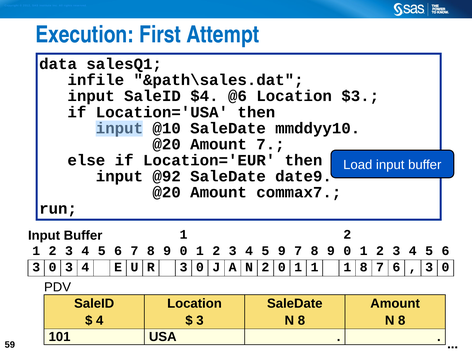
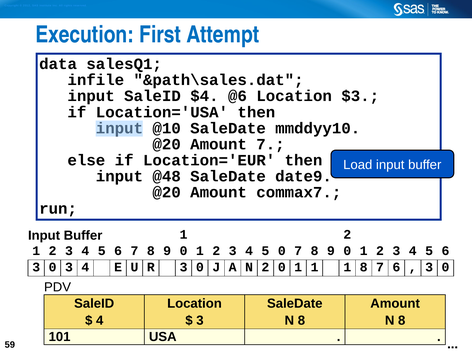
@92: @92 -> @48
5 9: 9 -> 0
